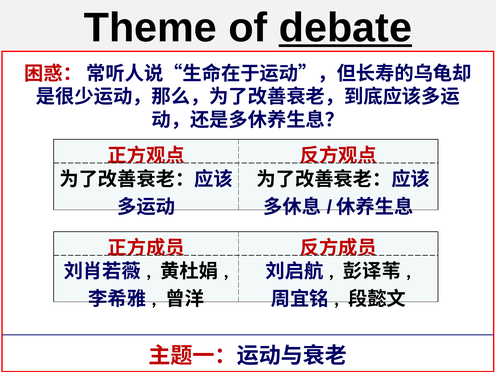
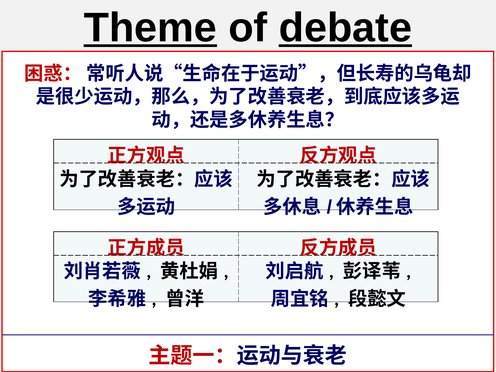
Theme underline: none -> present
